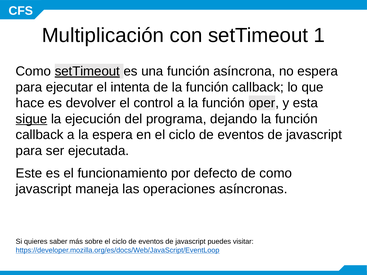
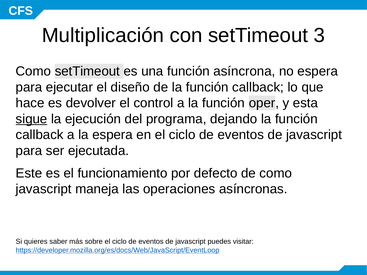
1: 1 -> 3
setTimeout at (87, 71) underline: present -> none
intenta: intenta -> diseño
